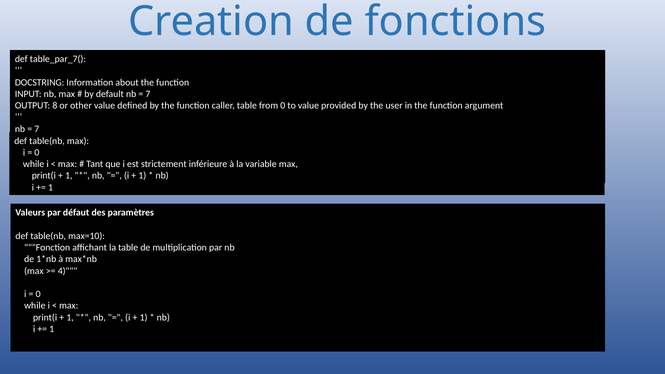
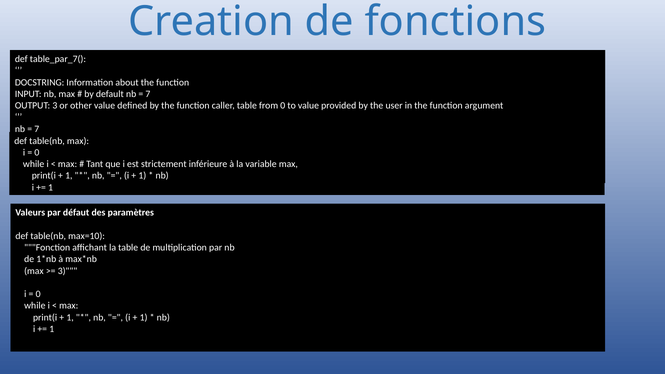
OUTPUT 8: 8 -> 3
4 at (68, 271): 4 -> 3
